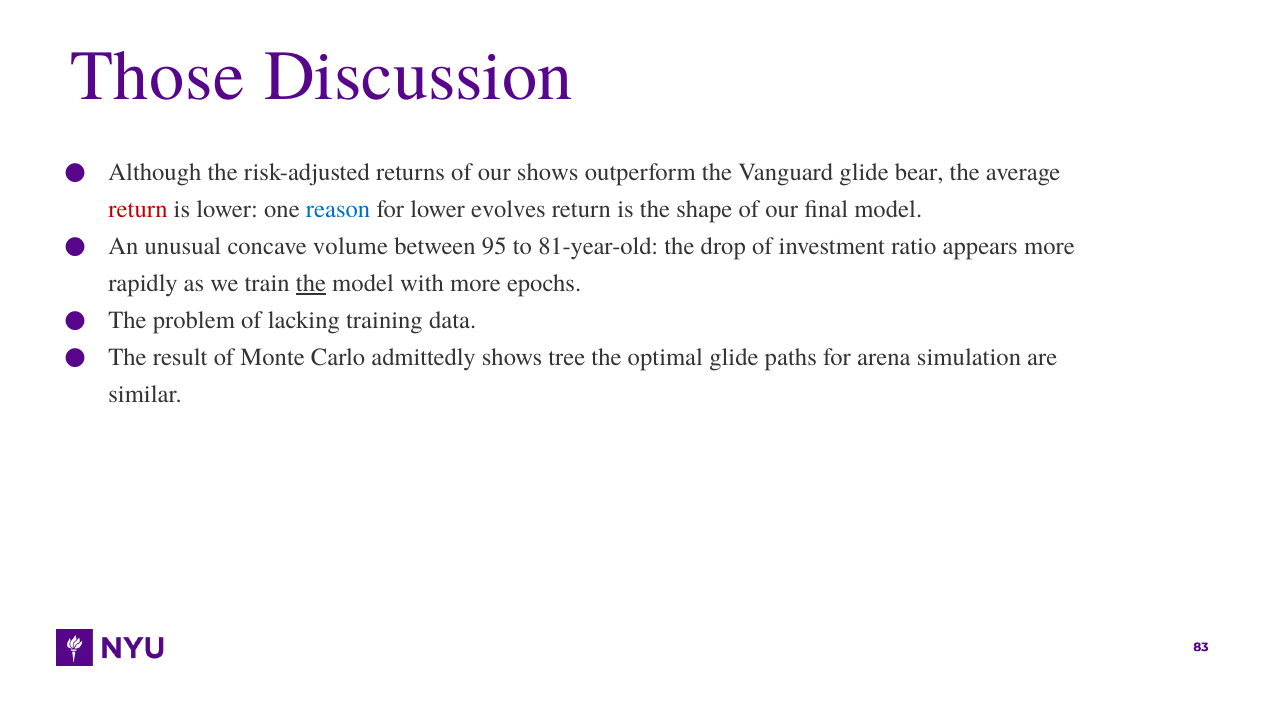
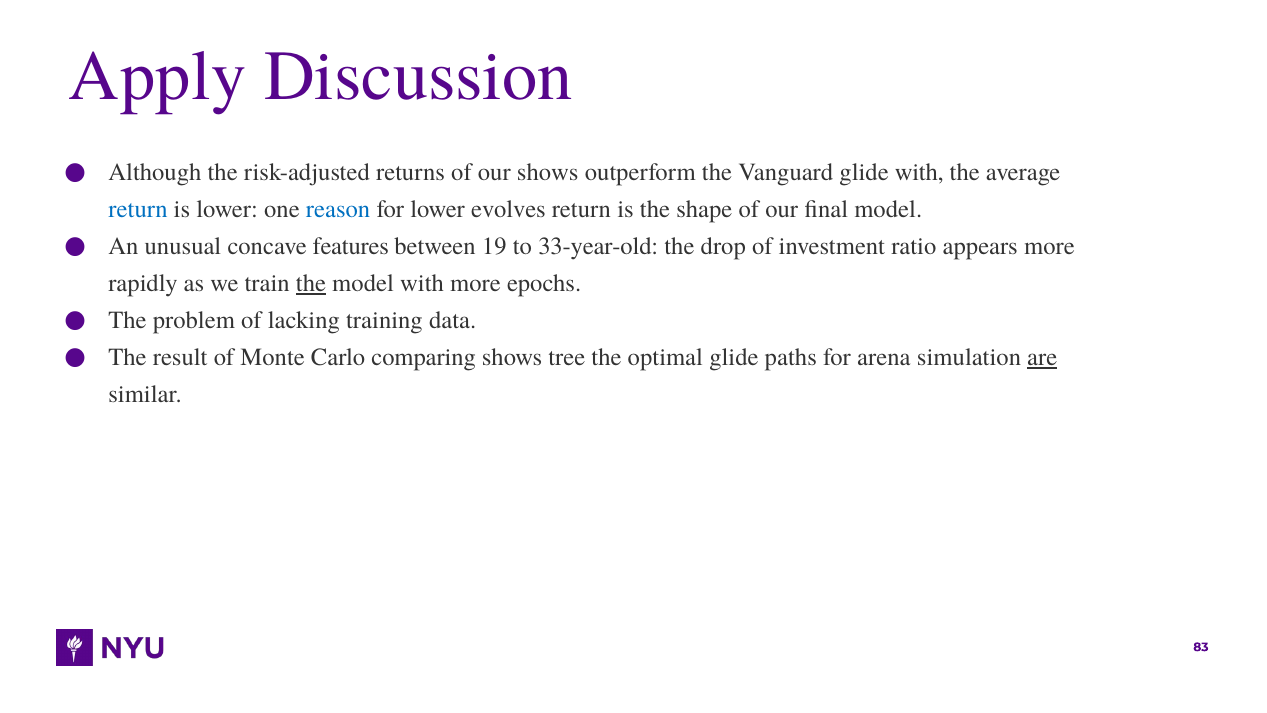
Those: Those -> Apply
glide bear: bear -> with
return at (138, 209) colour: red -> blue
volume: volume -> features
95: 95 -> 19
81-year-old: 81-year-old -> 33-year-old
admittedly: admittedly -> comparing
are underline: none -> present
